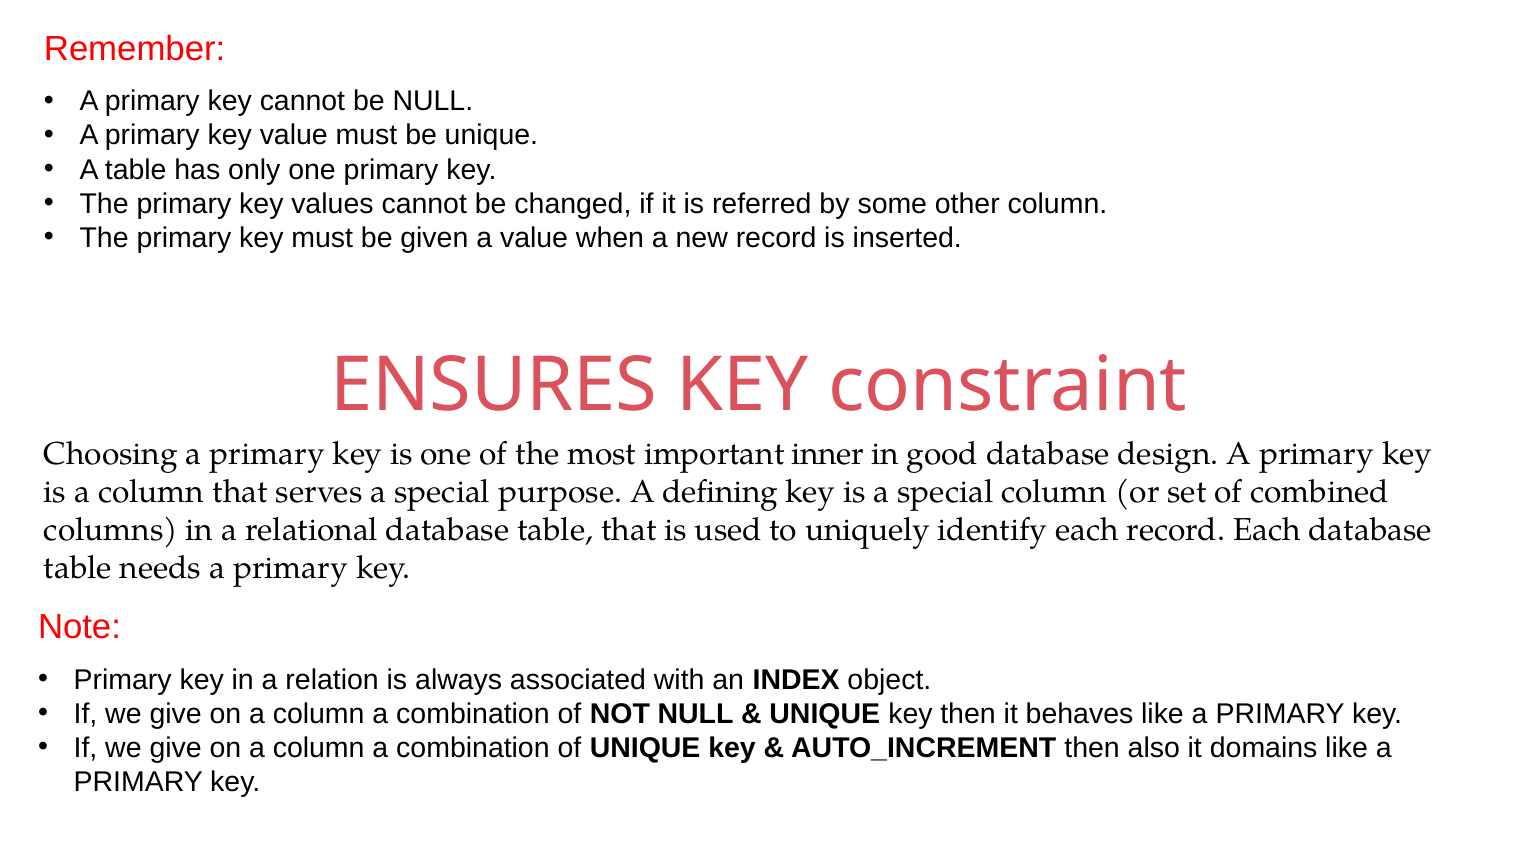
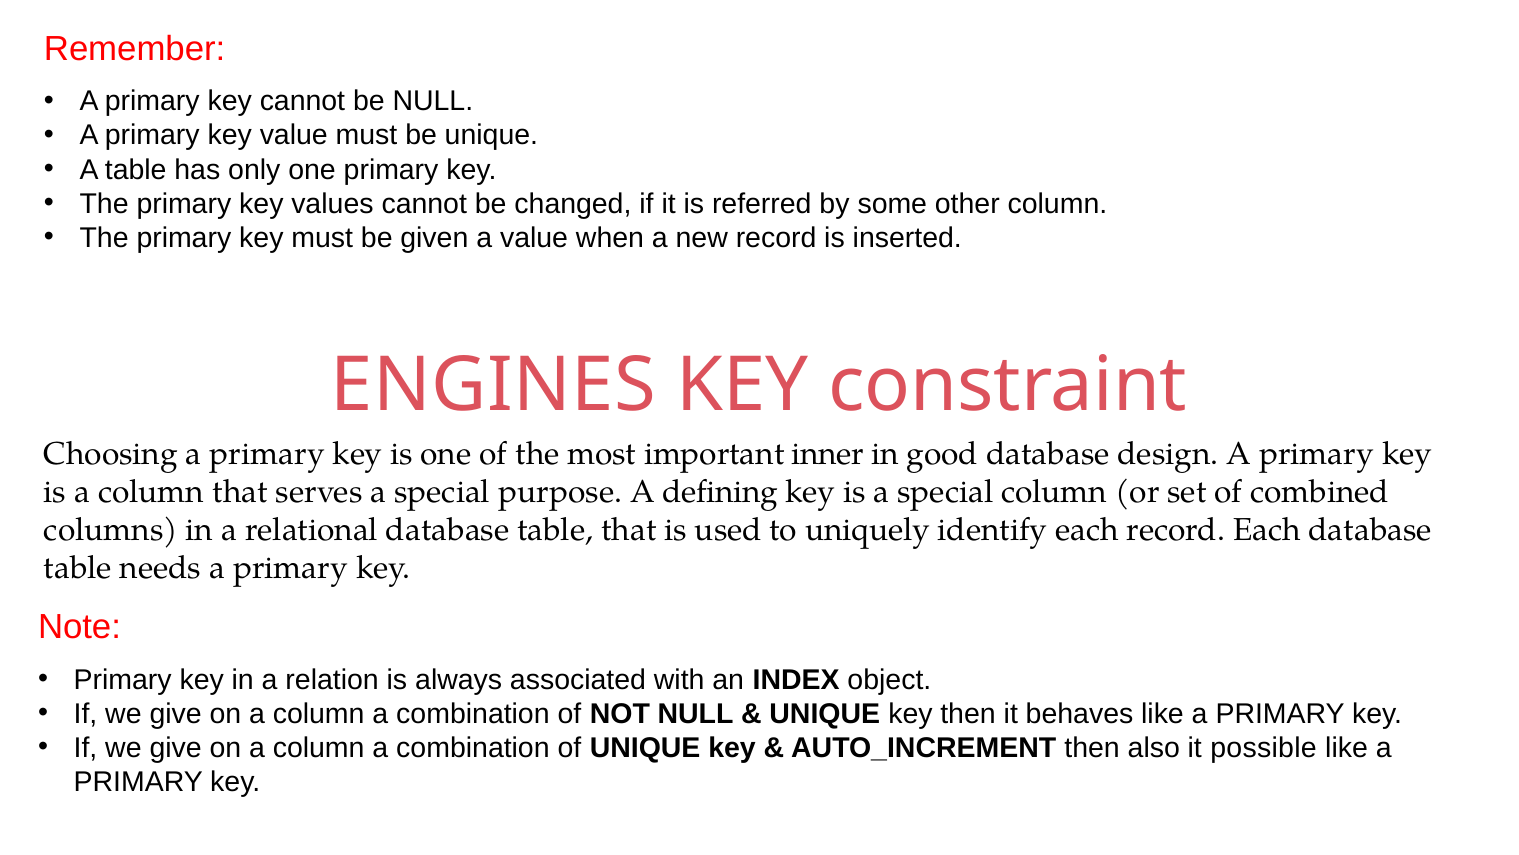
ENSURES: ENSURES -> ENGINES
domains: domains -> possible
